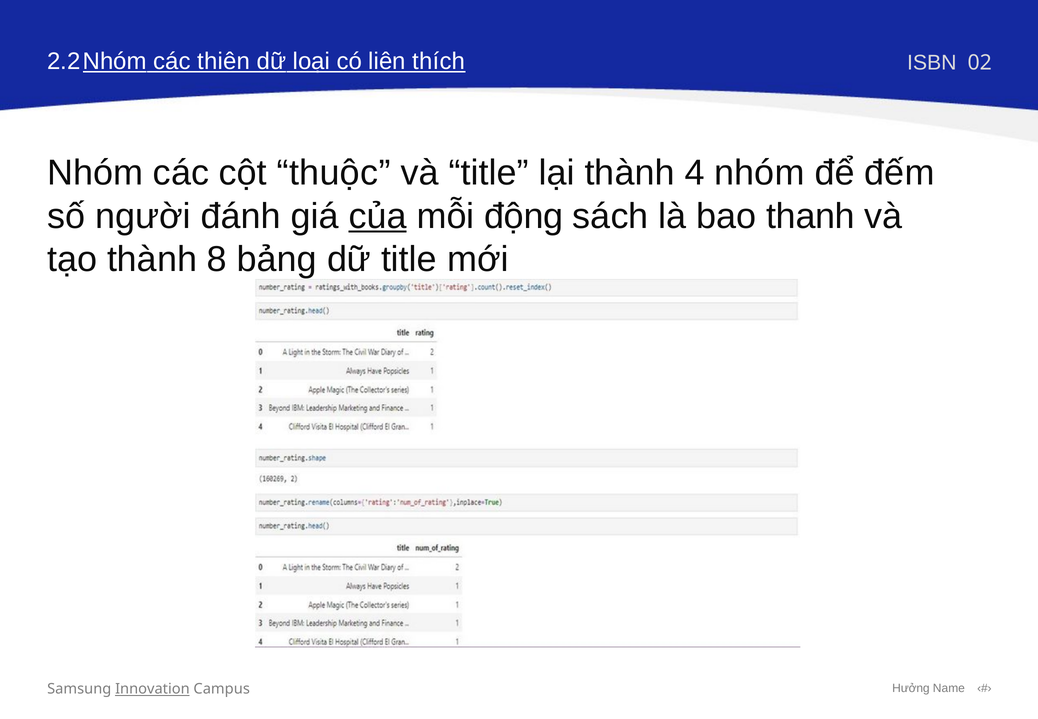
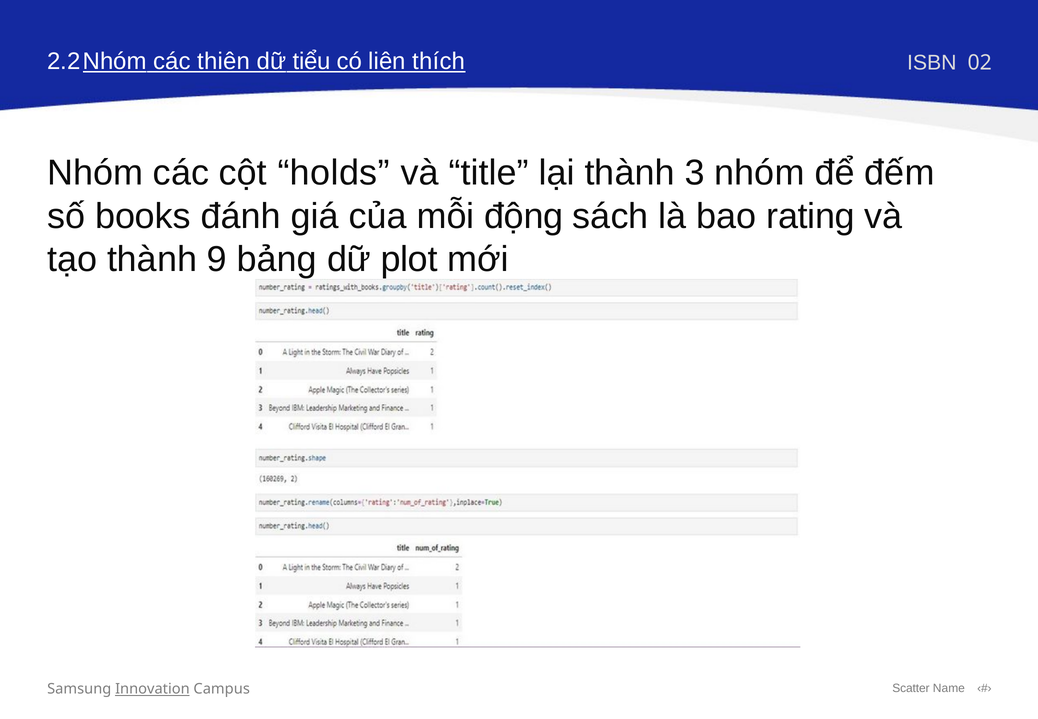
loại: loại -> tiểu
thuộc: thuộc -> holds
4: 4 -> 3
người: người -> books
của underline: present -> none
thanh: thanh -> rating
8: 8 -> 9
dữ title: title -> plot
Hưởng: Hưởng -> Scatter
